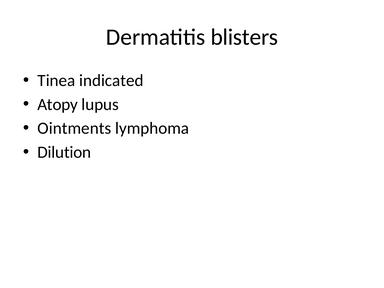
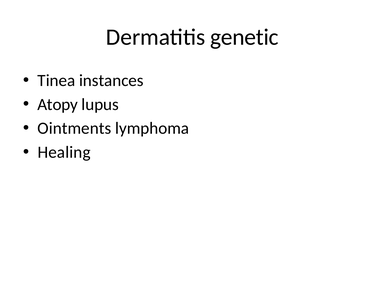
blisters: blisters -> genetic
indicated: indicated -> instances
Dilution: Dilution -> Healing
